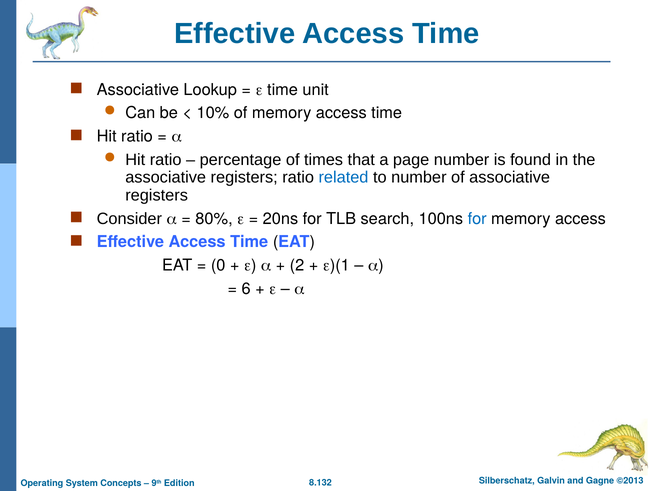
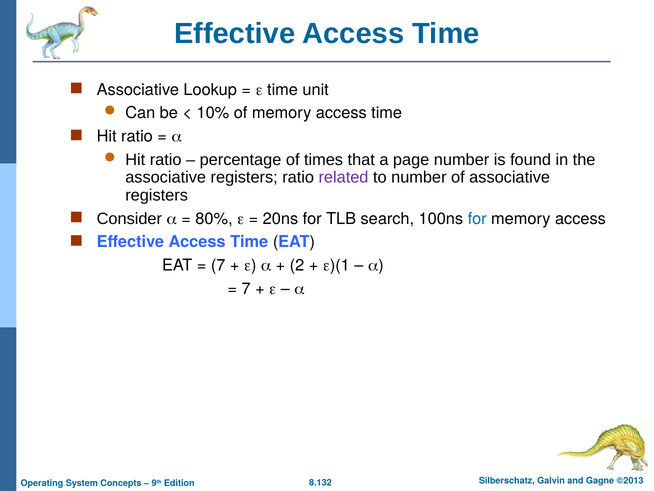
related colour: blue -> purple
0 at (218, 265): 0 -> 7
6 at (246, 289): 6 -> 7
